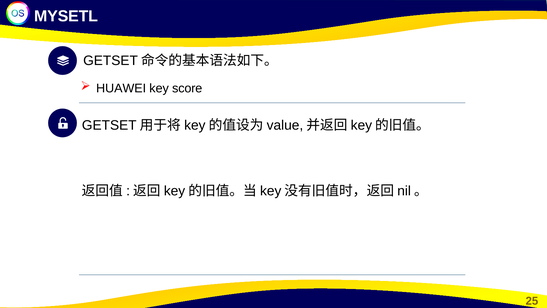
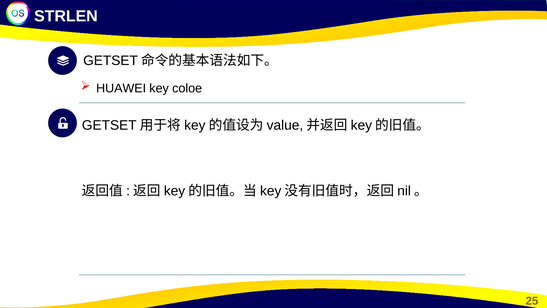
MYSETL: MYSETL -> STRLEN
score: score -> coloe
